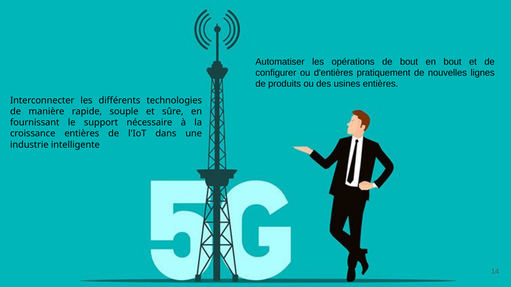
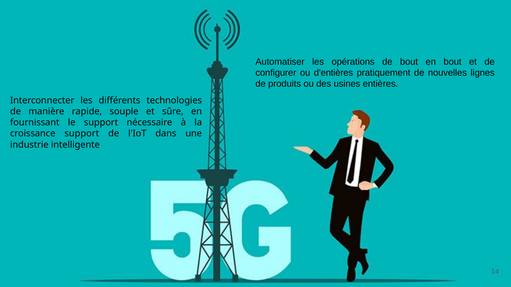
croissance entières: entières -> support
